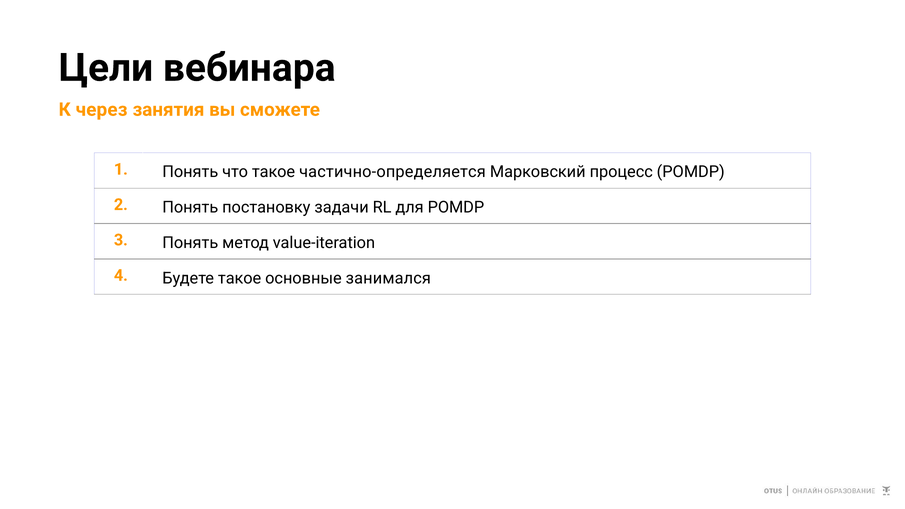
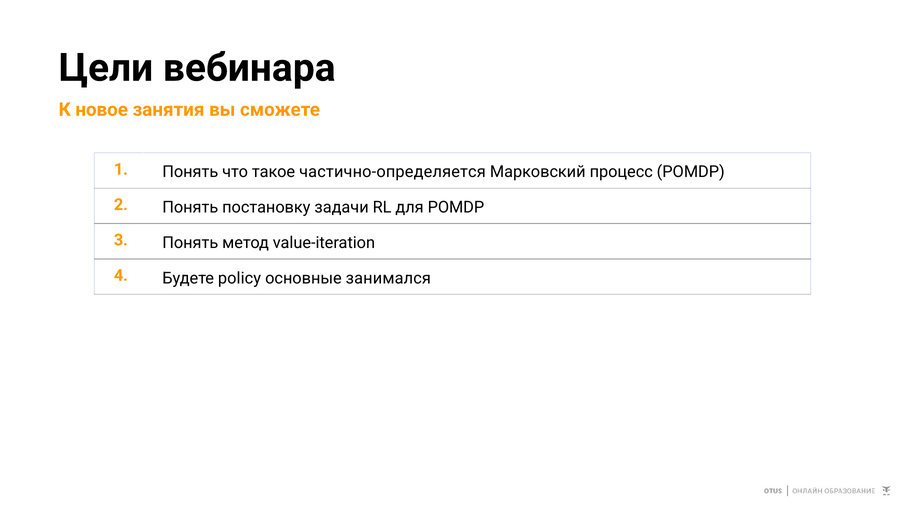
через: через -> новое
Будете такое: такое -> policy
